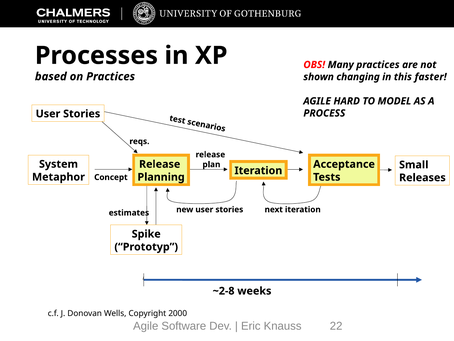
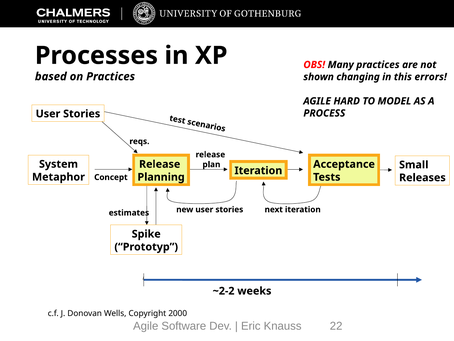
faster: faster -> errors
~2-8: ~2-8 -> ~2-2
